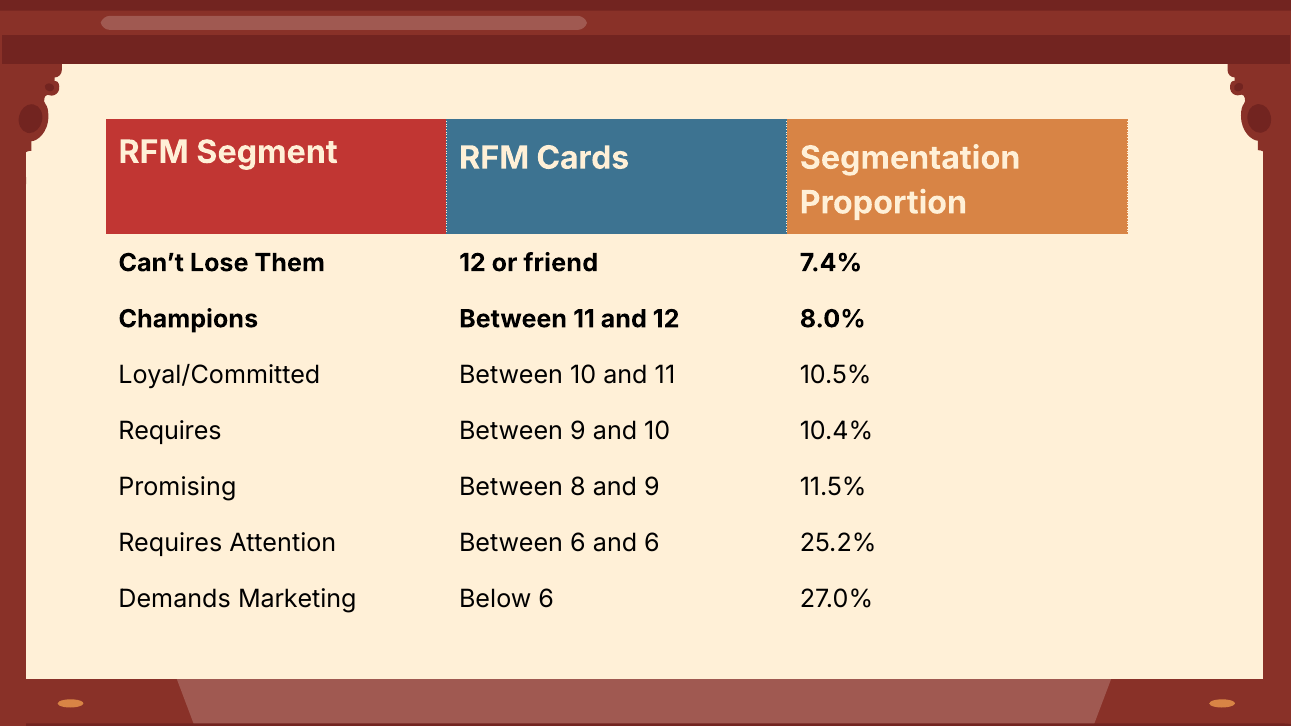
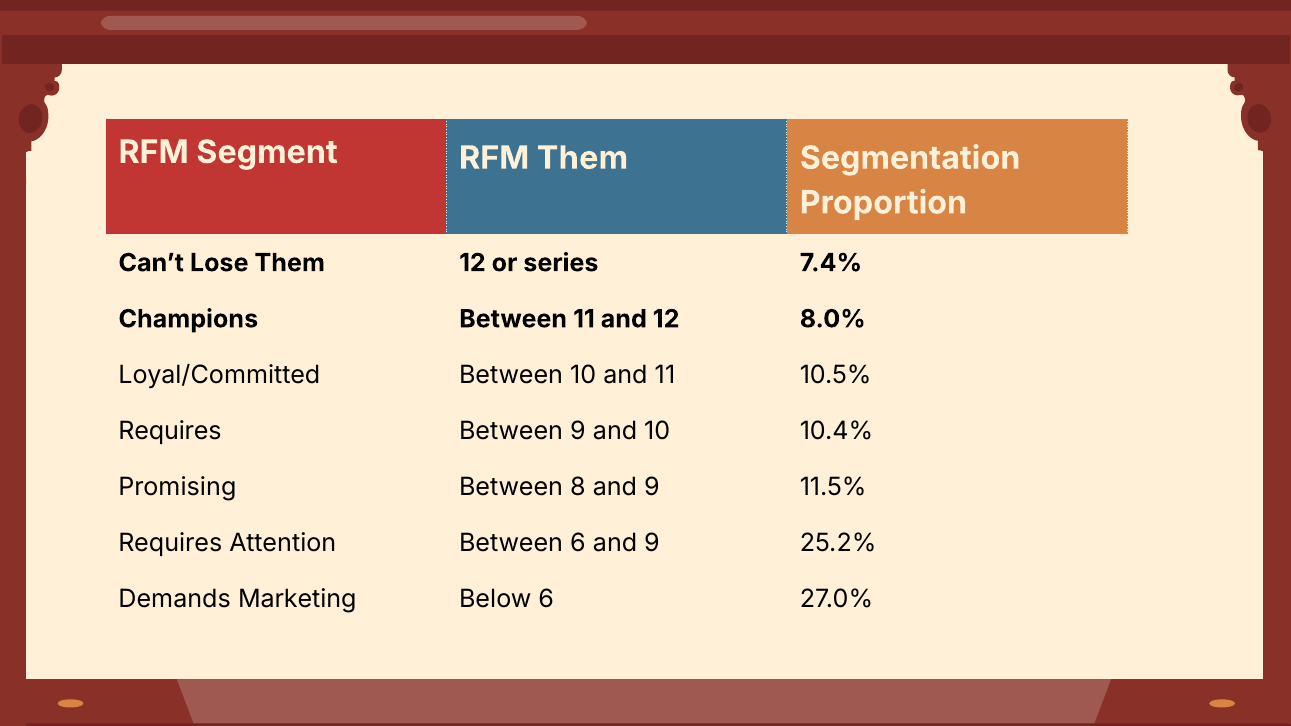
RFM Cards: Cards -> Them
friend: friend -> series
6 and 6: 6 -> 9
